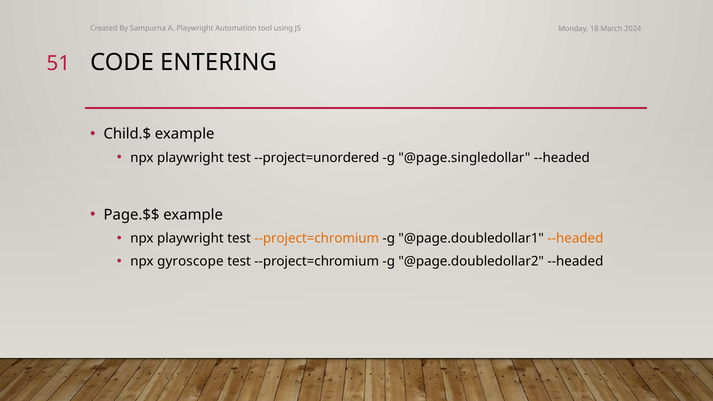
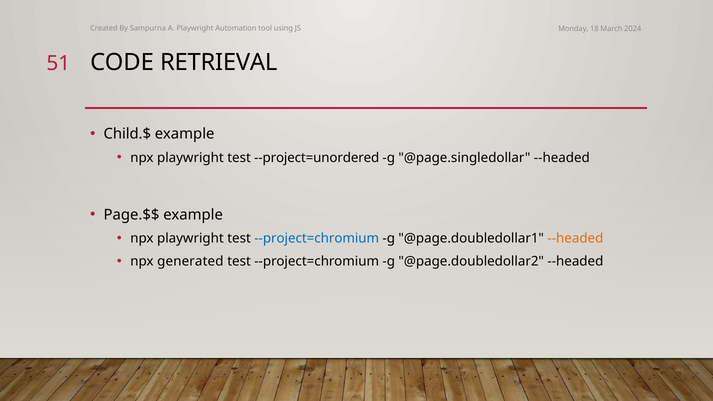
ENTERING: ENTERING -> RETRIEVAL
--project=chromium at (317, 238) colour: orange -> blue
gyroscope: gyroscope -> generated
